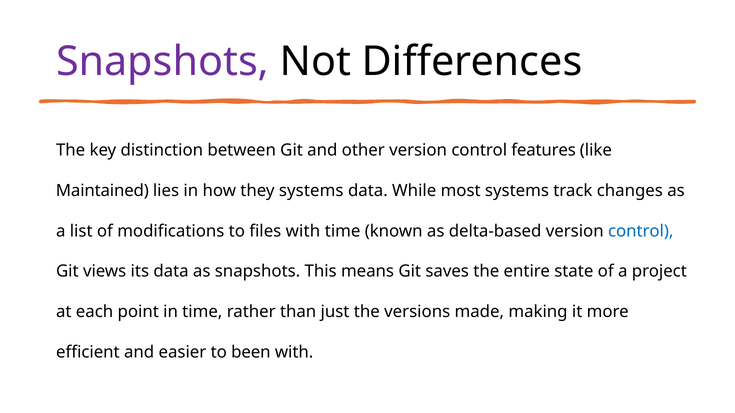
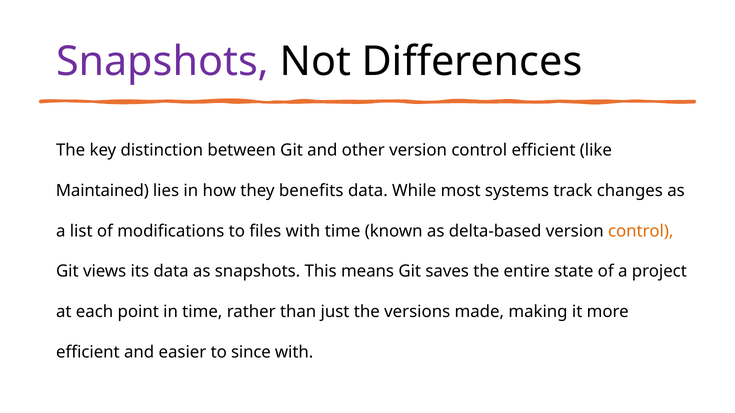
control features: features -> efficient
they systems: systems -> benefits
control at (641, 231) colour: blue -> orange
been: been -> since
